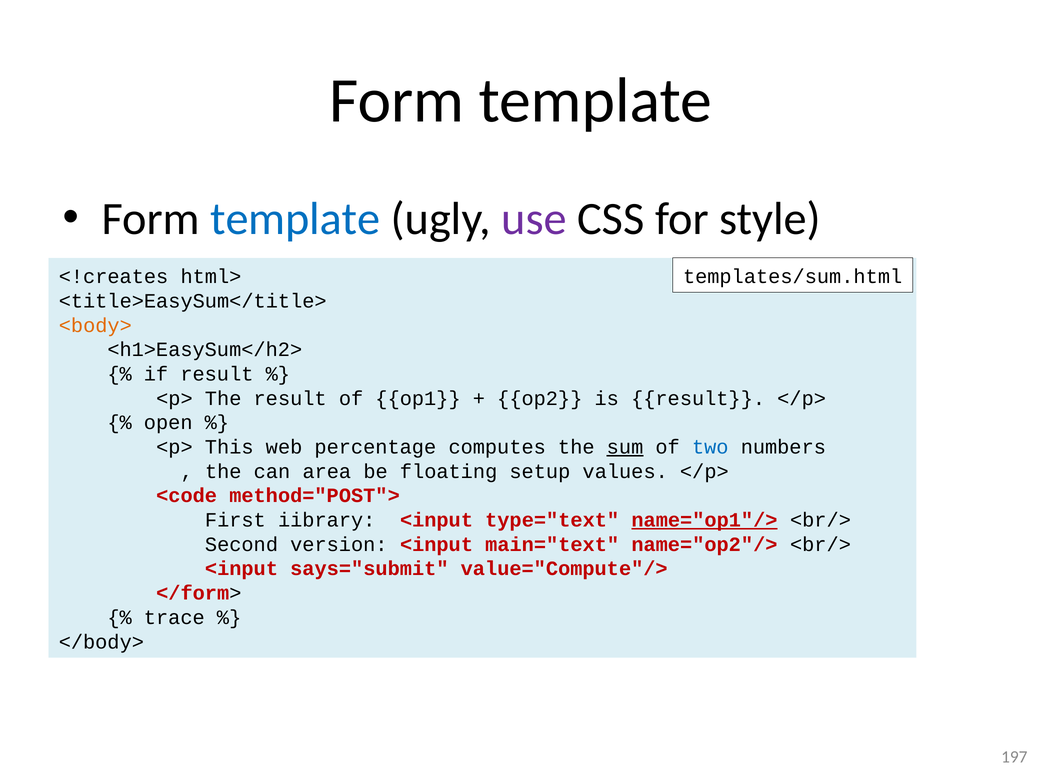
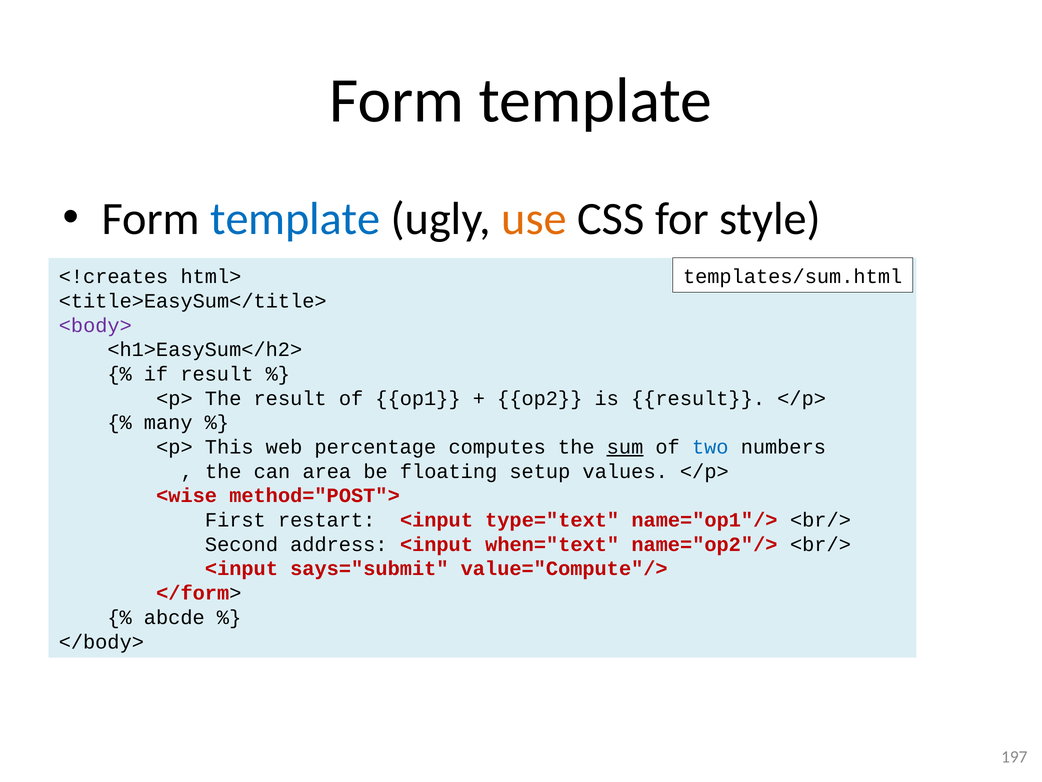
use colour: purple -> orange
<body> colour: orange -> purple
open: open -> many
<code: <code -> <wise
iibrary: iibrary -> restart
name="op1"/> underline: present -> none
version: version -> address
main="text: main="text -> when="text
trace: trace -> abcde
